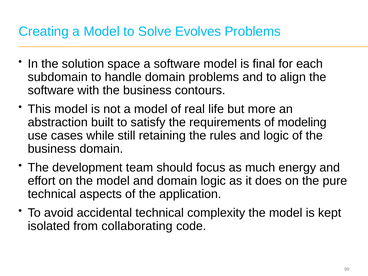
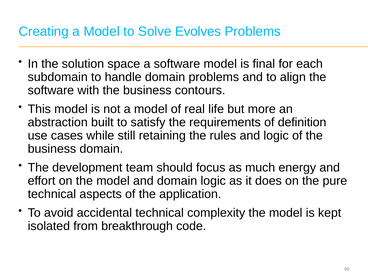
modeling: modeling -> definition
collaborating: collaborating -> breakthrough
